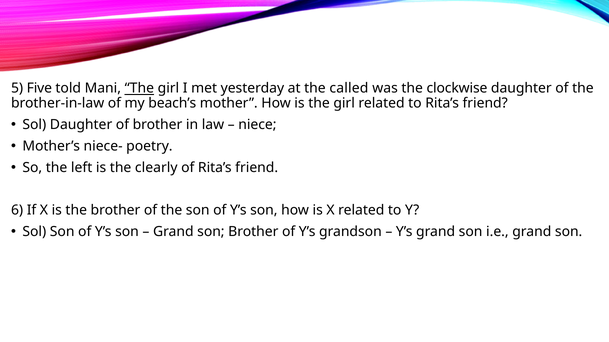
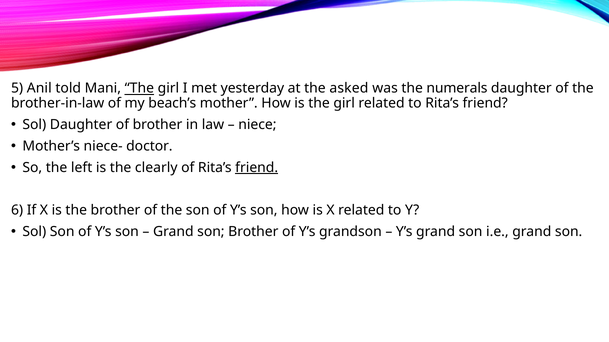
Five: Five -> Anil
called: called -> asked
clockwise: clockwise -> numerals
poetry: poetry -> doctor
friend at (257, 168) underline: none -> present
